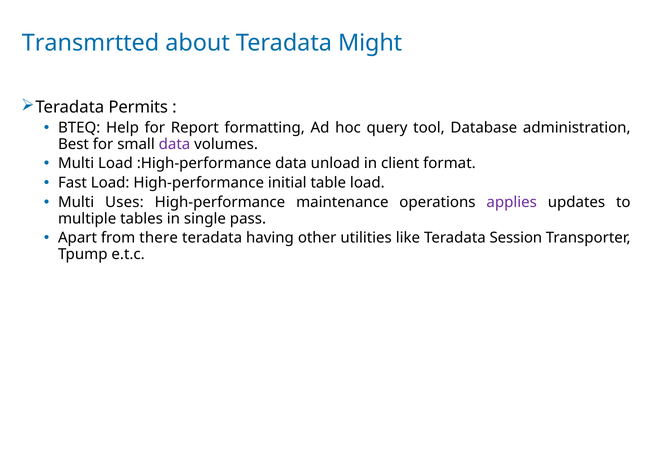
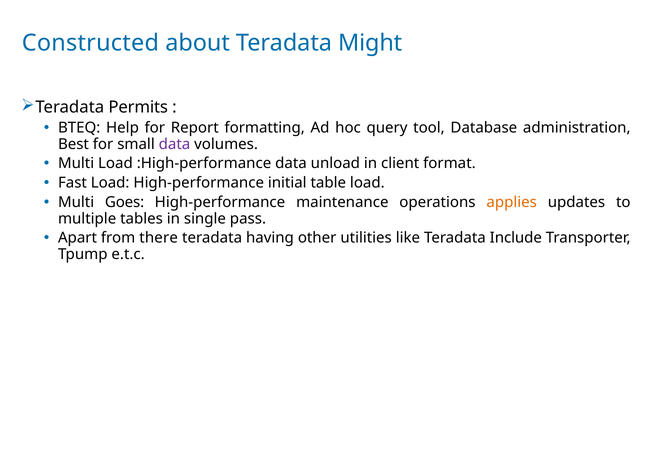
Transmrtted: Transmrtted -> Constructed
Uses: Uses -> Goes
applies colour: purple -> orange
Session: Session -> Include
